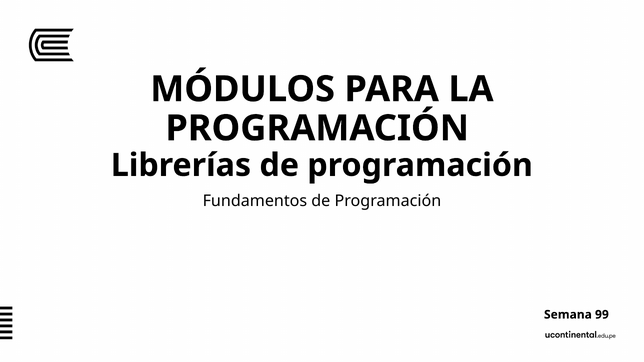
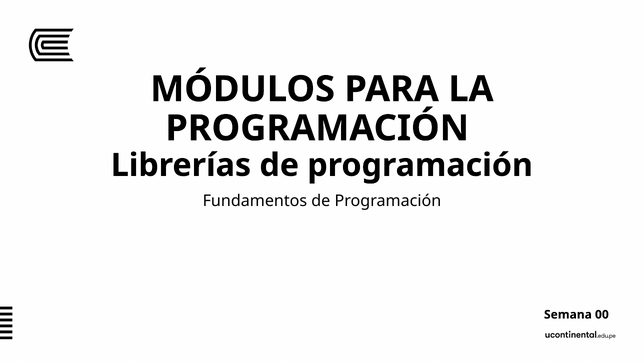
99: 99 -> 00
